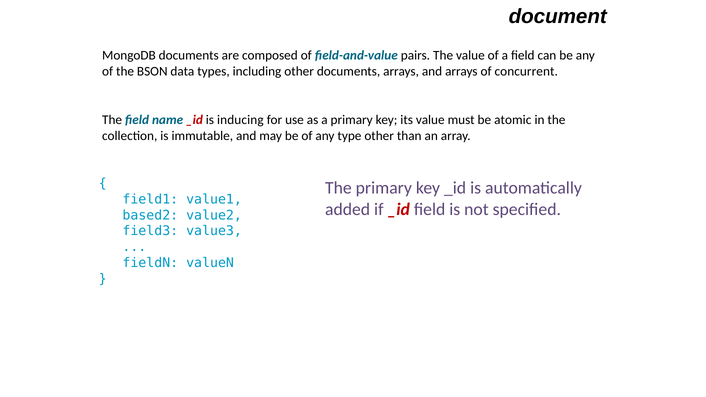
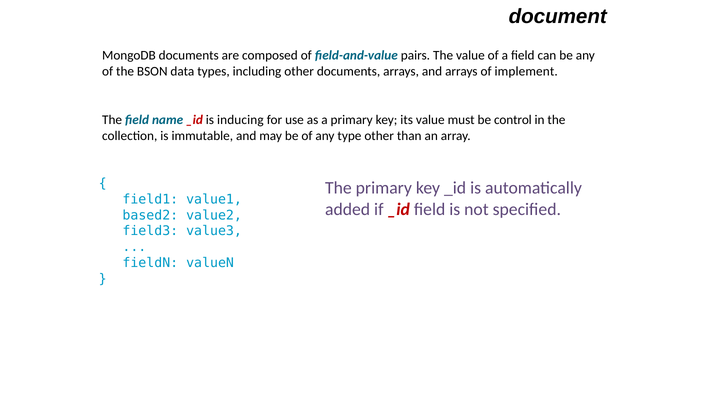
concurrent: concurrent -> implement
atomic: atomic -> control
